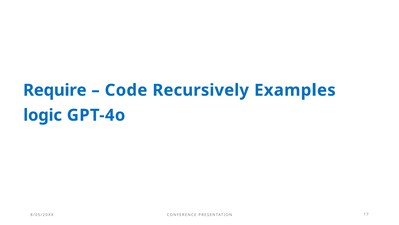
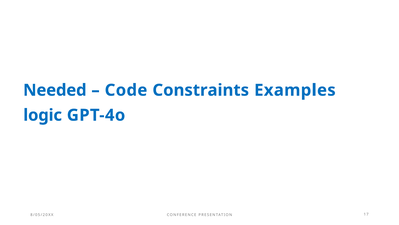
Require: Require -> Needed
Recursively: Recursively -> Constraints
